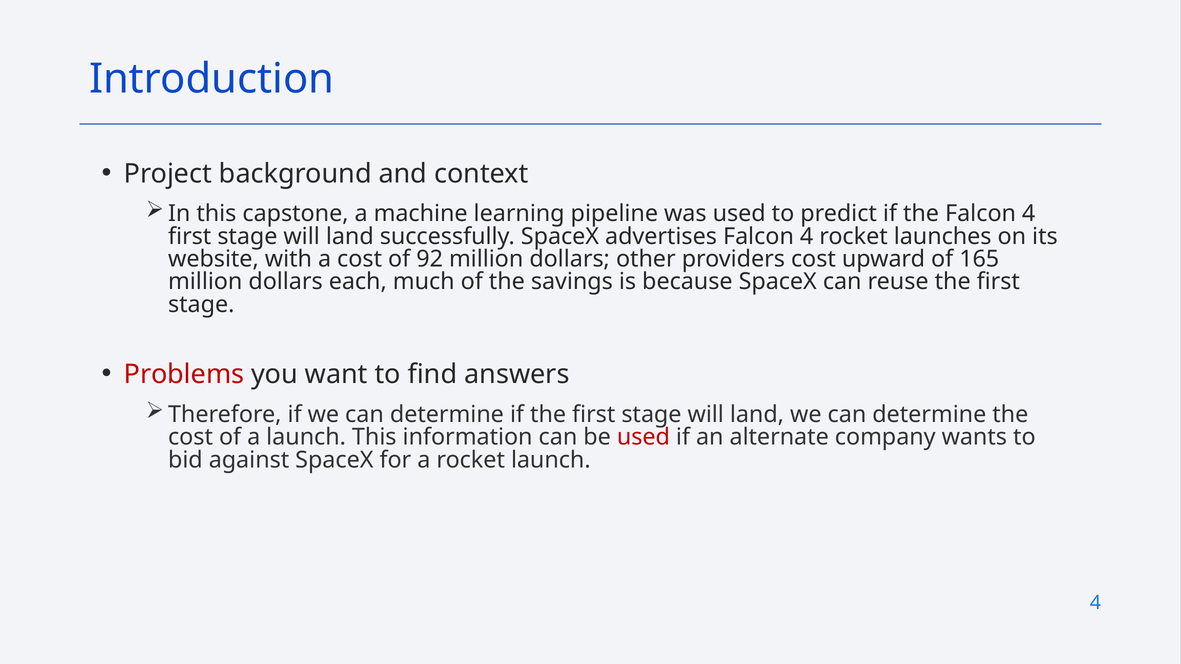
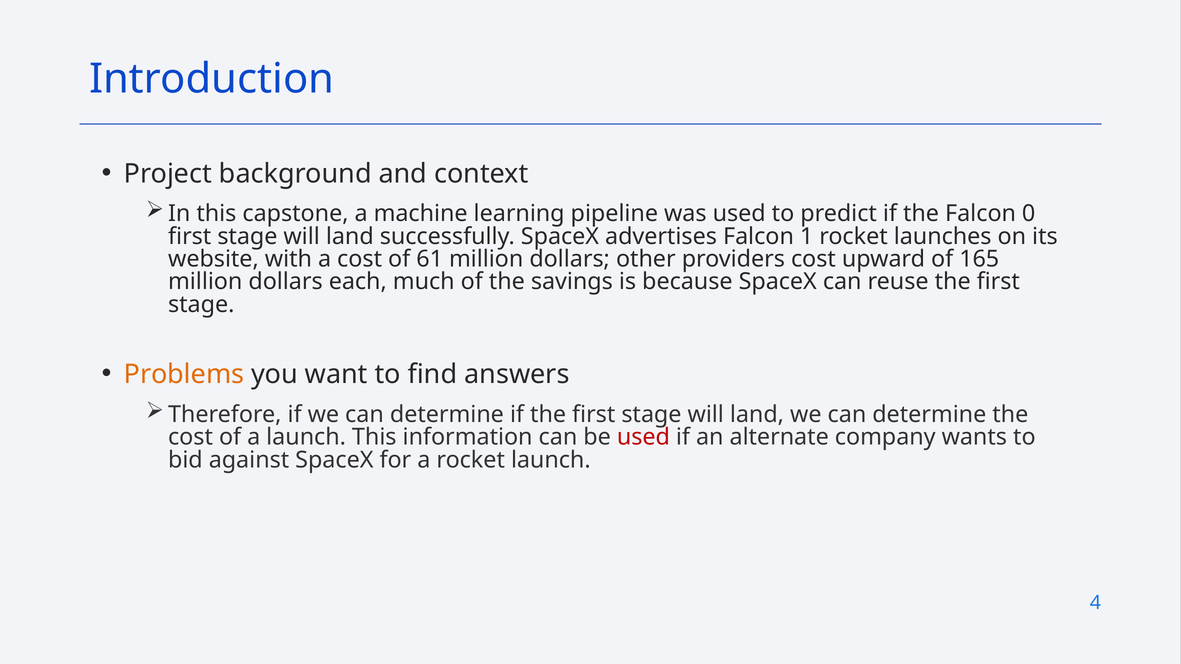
the Falcon 4: 4 -> 0
advertises Falcon 4: 4 -> 1
92: 92 -> 61
Problems colour: red -> orange
